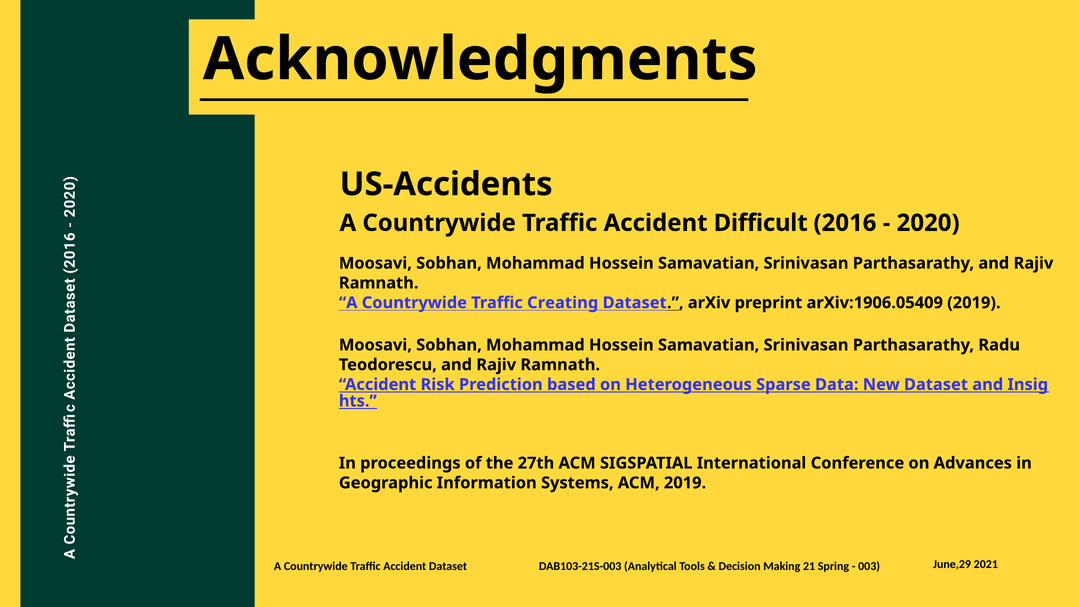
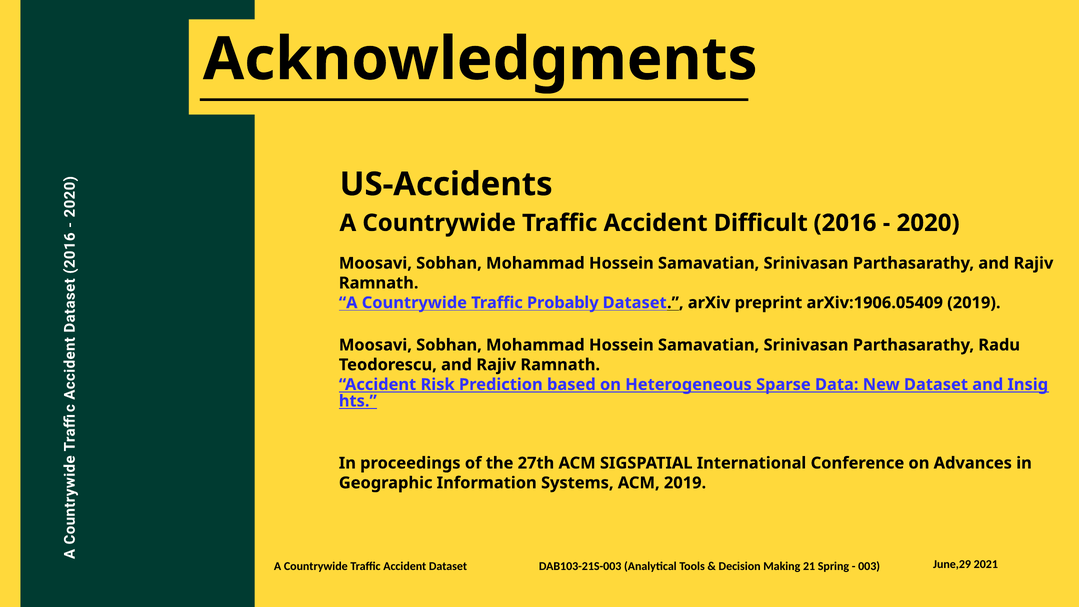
Creating: Creating -> Probably
